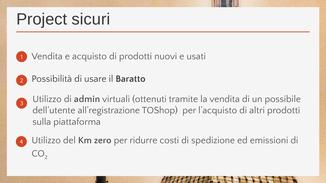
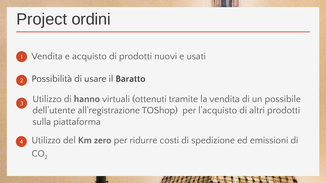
sicuri: sicuri -> ordini
admin: admin -> hanno
